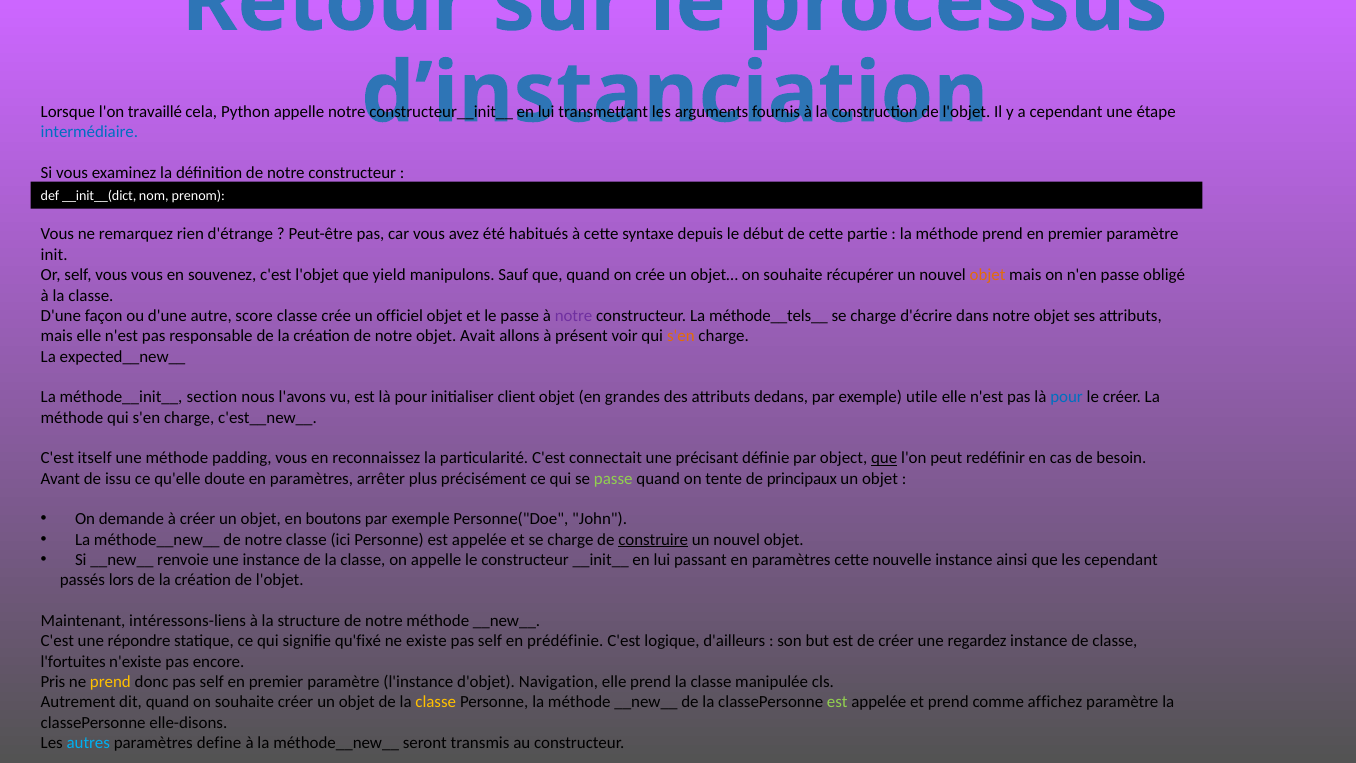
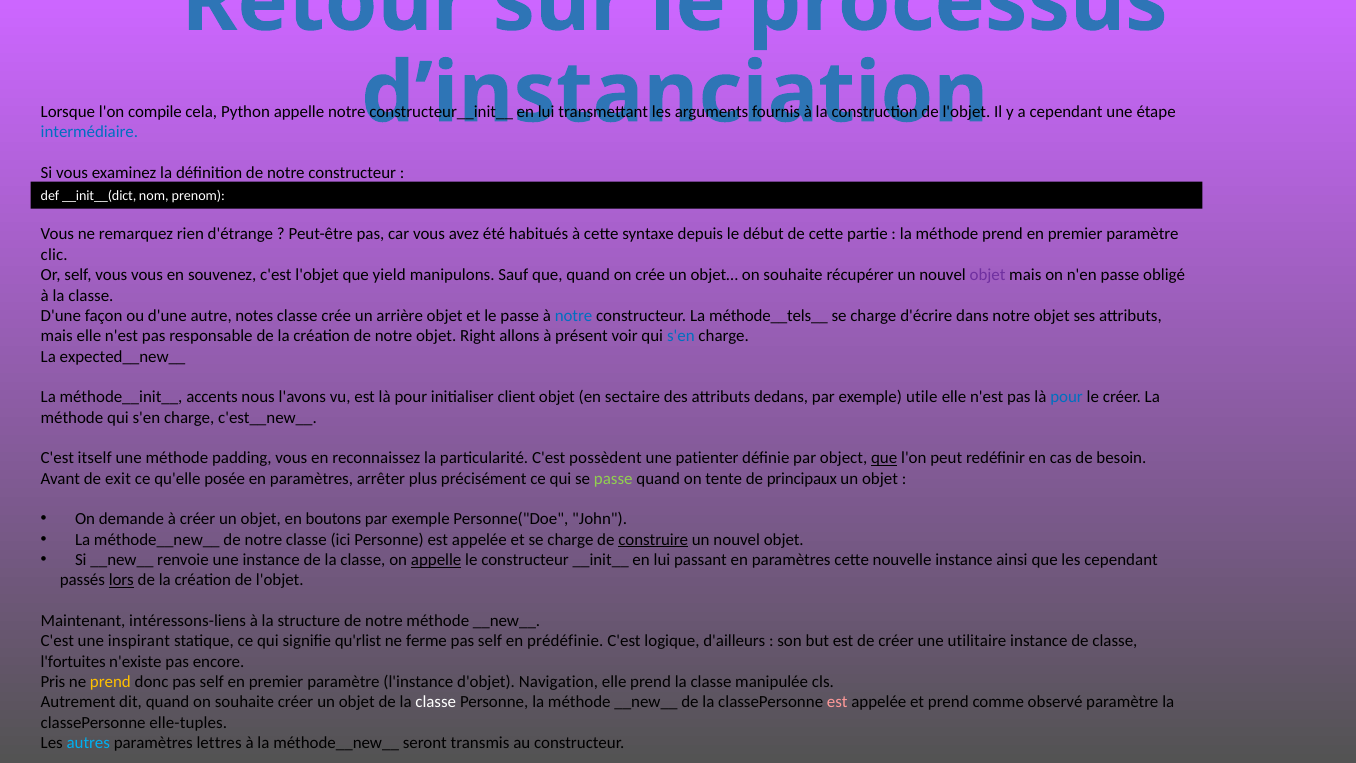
travaillé: travaillé -> compile
init: init -> clic
objet at (988, 275) colour: orange -> purple
score: score -> notes
officiel: officiel -> arrière
notre at (574, 316) colour: purple -> blue
Avait: Avait -> Right
s'en at (681, 336) colour: orange -> blue
section: section -> accents
grandes: grandes -> sectaire
connectait: connectait -> possèdent
précisant: précisant -> patienter
issu: issu -> exit
doute: doute -> posée
appelle at (436, 560) underline: none -> present
lors underline: none -> present
répondre: répondre -> inspirant
qu'fixé: qu'fixé -> qu'rlist
existe: existe -> ferme
regardez: regardez -> utilitaire
classe at (436, 702) colour: yellow -> white
est at (837, 702) colour: light green -> pink
affichez: affichez -> observé
elle-disons: elle-disons -> elle-tuples
define: define -> lettres
